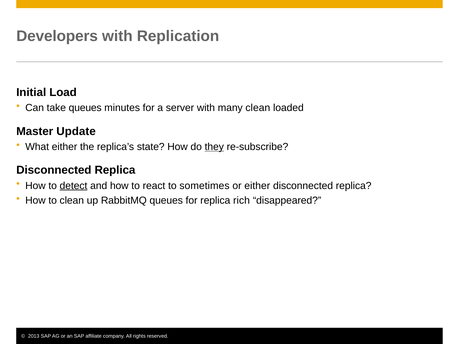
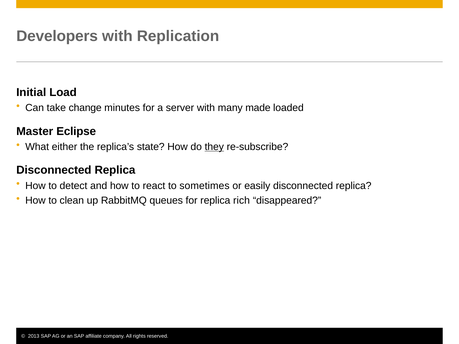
take queues: queues -> change
many clean: clean -> made
Update: Update -> Eclipse
detect underline: present -> none
or either: either -> easily
